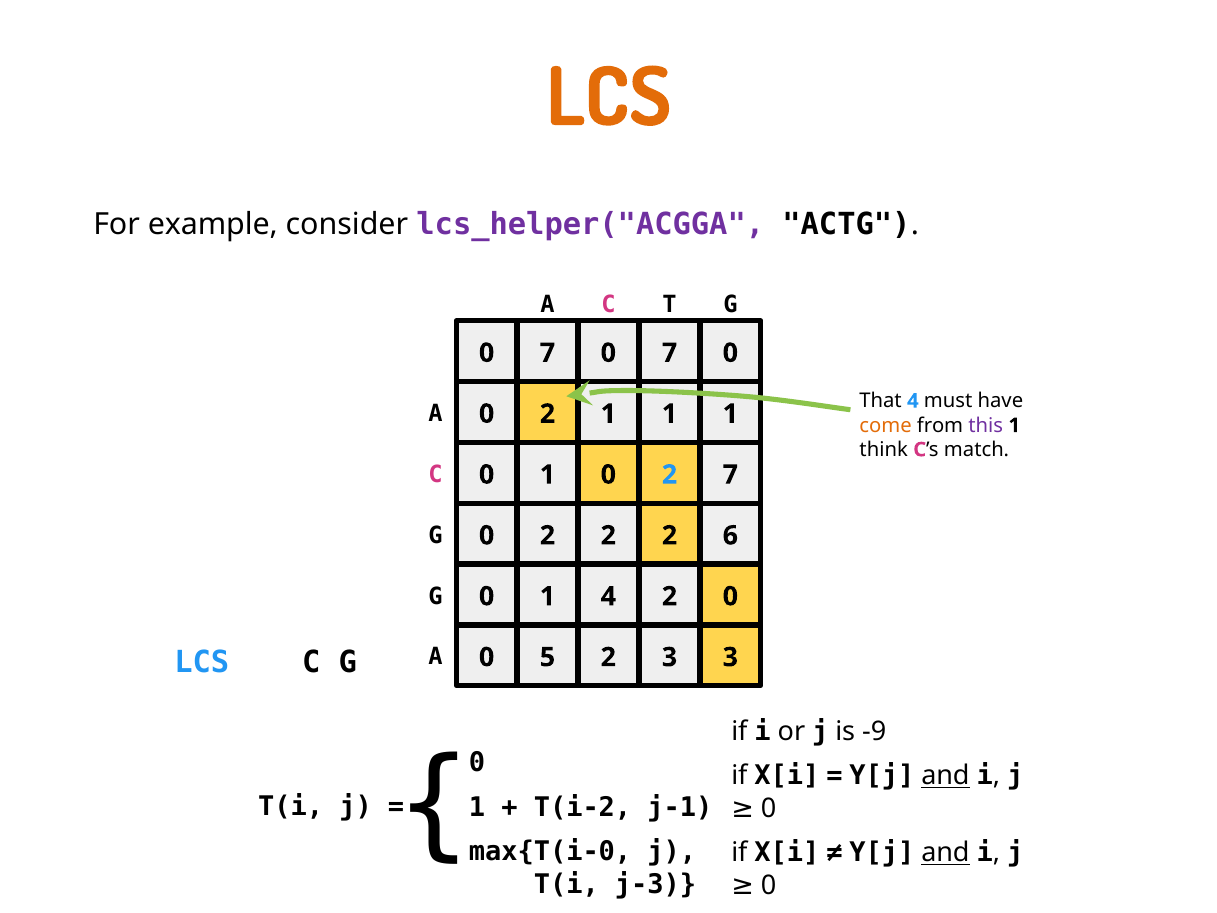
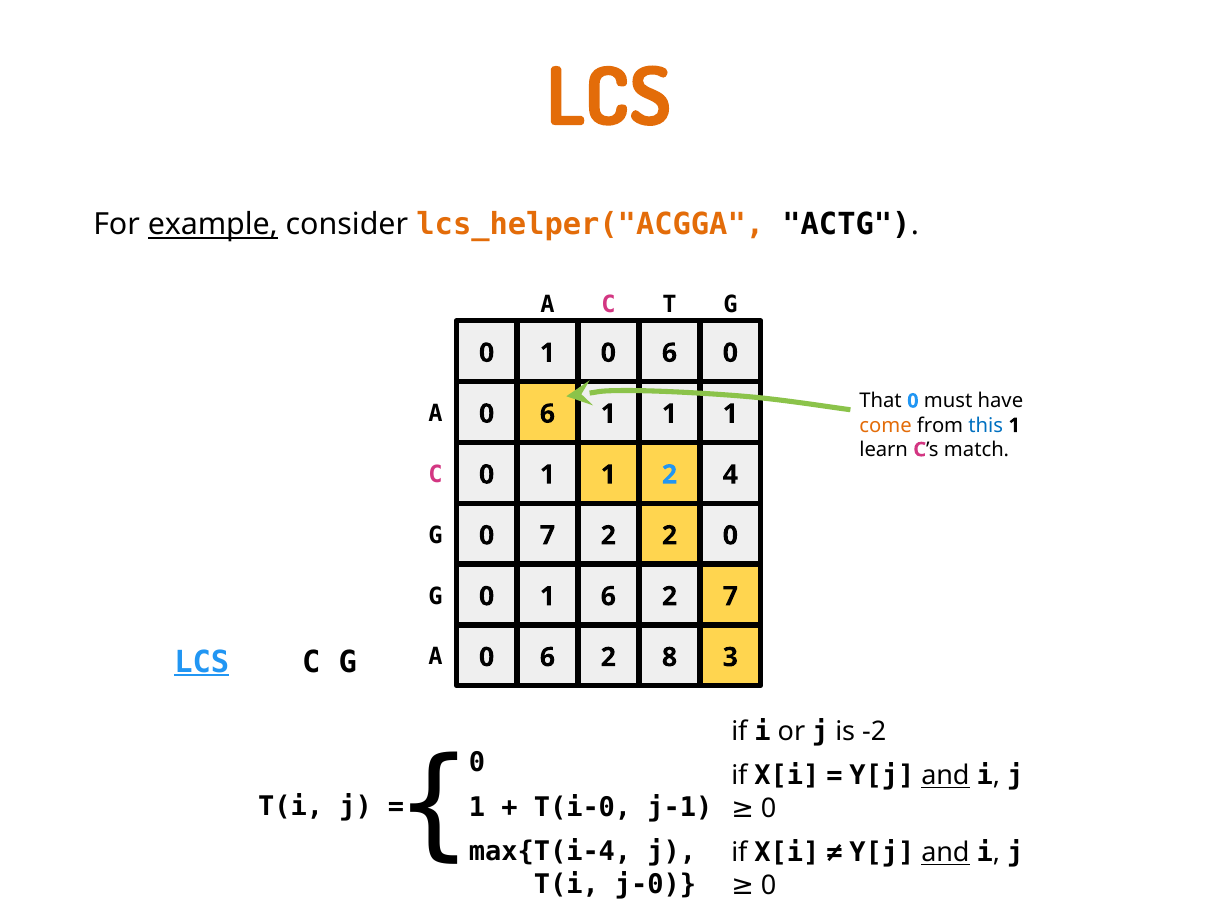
example underline: none -> present
lcs_helper("ACGGA colour: purple -> orange
7 at (547, 353): 7 -> 1
7 at (670, 353): 7 -> 6
That 4: 4 -> 0
2 at (547, 414): 2 -> 6
this colour: purple -> blue
think: think -> learn
0 1 0: 0 -> 1
2 7: 7 -> 4
2 at (547, 535): 2 -> 7
2 6: 6 -> 0
1 4: 4 -> 6
2 0: 0 -> 7
LCS at (202, 662) underline: none -> present
5 at (547, 657): 5 -> 6
2 3: 3 -> 8
-9: -9 -> -2
T(i-2: T(i-2 -> T(i-0
max{T(i-0: max{T(i-0 -> max{T(i-4
j-3: j-3 -> j-0
